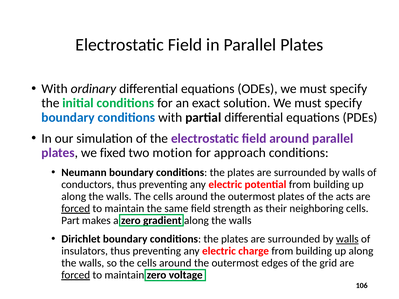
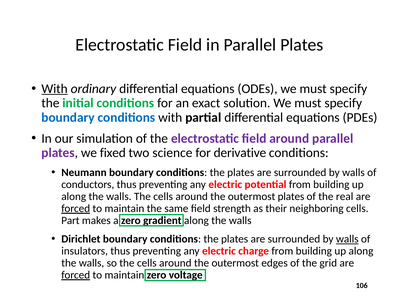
With at (55, 89) underline: none -> present
motion: motion -> science
approach: approach -> derivative
acts: acts -> real
